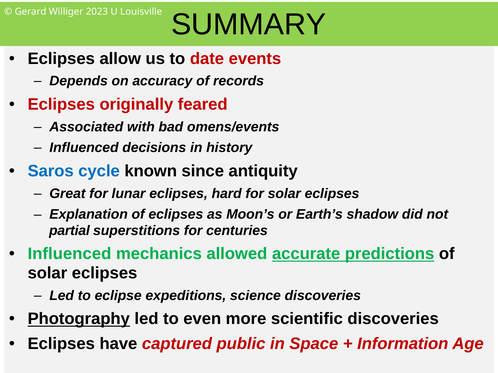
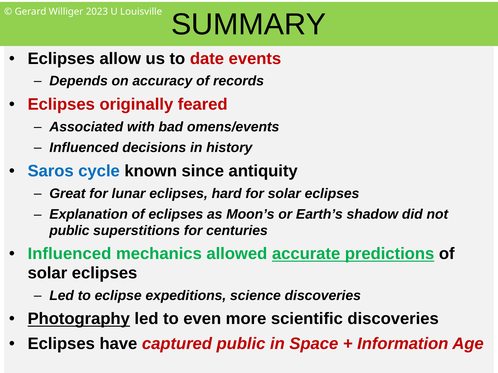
partial at (69, 231): partial -> public
